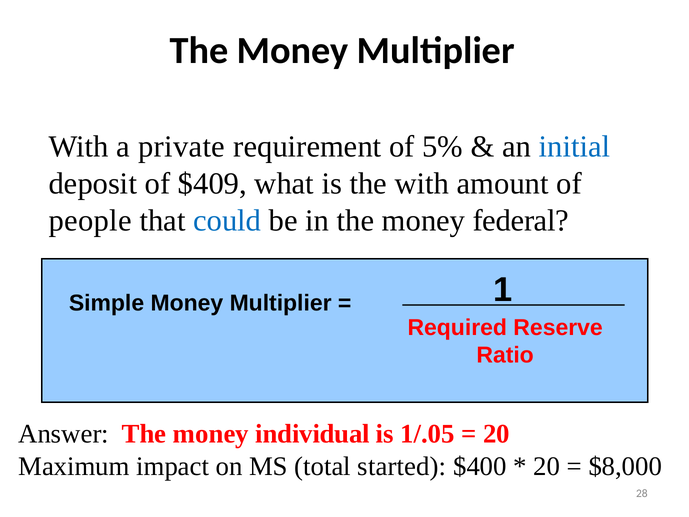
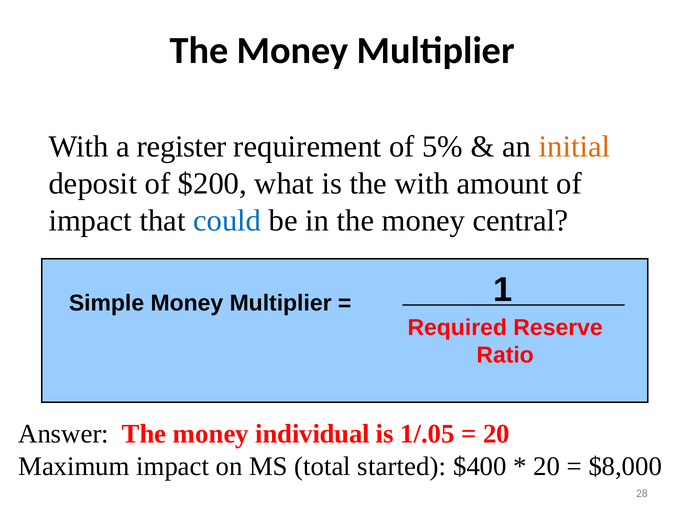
private: private -> register
initial colour: blue -> orange
$409: $409 -> $200
people at (90, 220): people -> impact
federal: federal -> central
